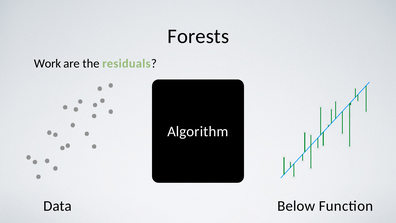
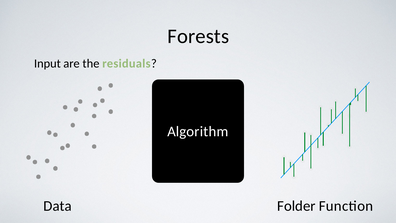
Work: Work -> Input
Below: Below -> Folder
